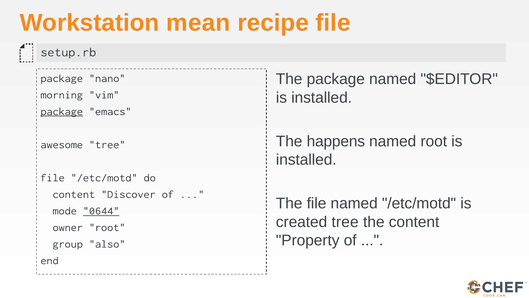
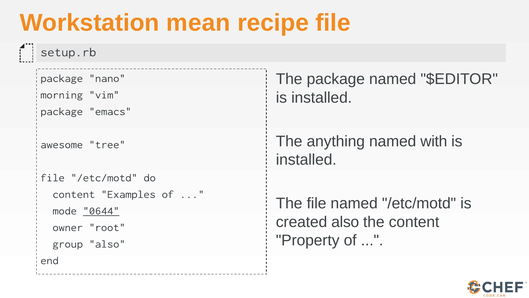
package at (62, 111) underline: present -> none
happens: happens -> anything
named root: root -> with
Discover: Discover -> Examples
created tree: tree -> also
